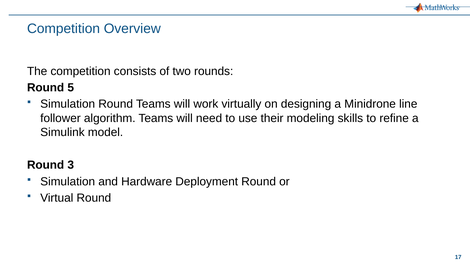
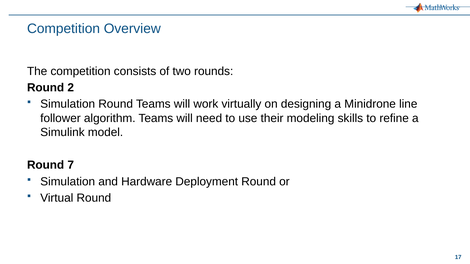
5: 5 -> 2
3: 3 -> 7
